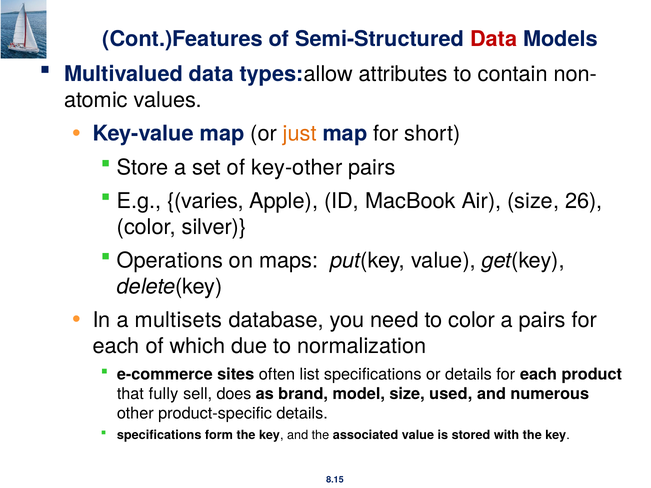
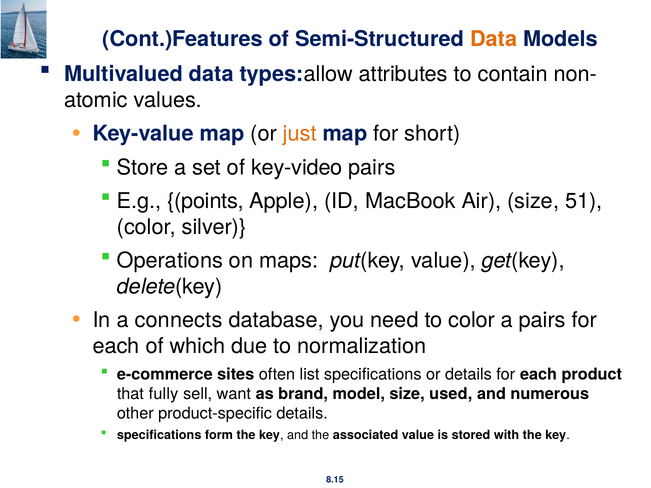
Data at (494, 39) colour: red -> orange
key-other: key-other -> key-video
varies: varies -> points
26: 26 -> 51
multisets: multisets -> connects
does: does -> want
